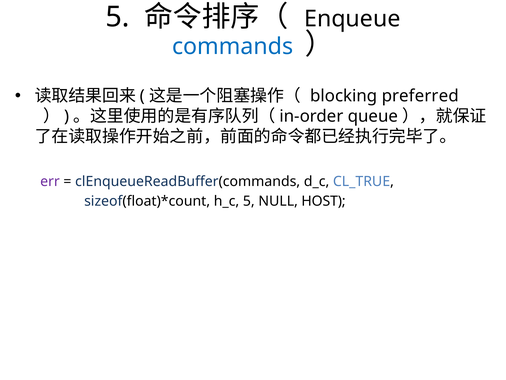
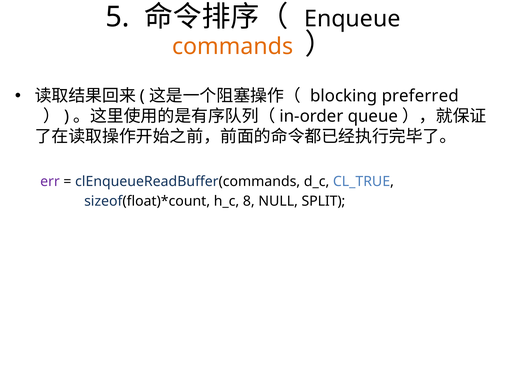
commands colour: blue -> orange
h_c 5: 5 -> 8
HOST: HOST -> SPLIT
